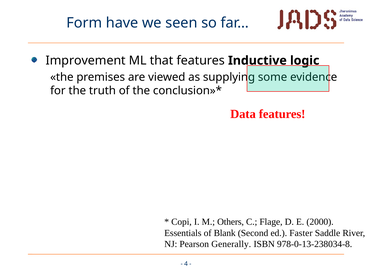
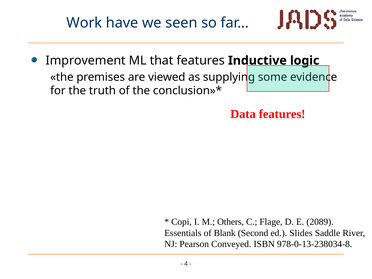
Form: Form -> Work
2000: 2000 -> 2089
Faster: Faster -> Slides
Generally: Generally -> Conveyed
